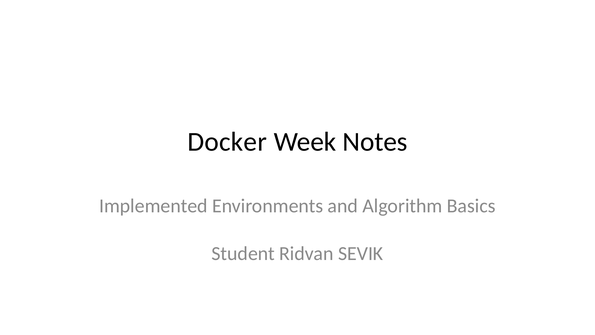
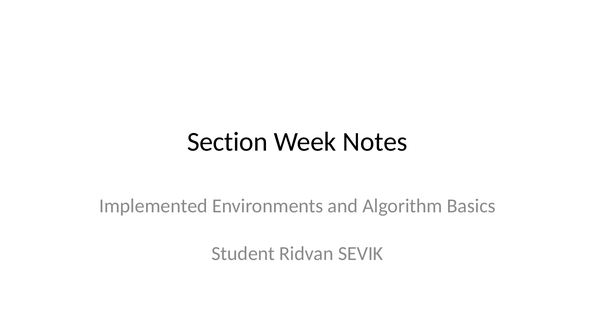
Docker: Docker -> Section
